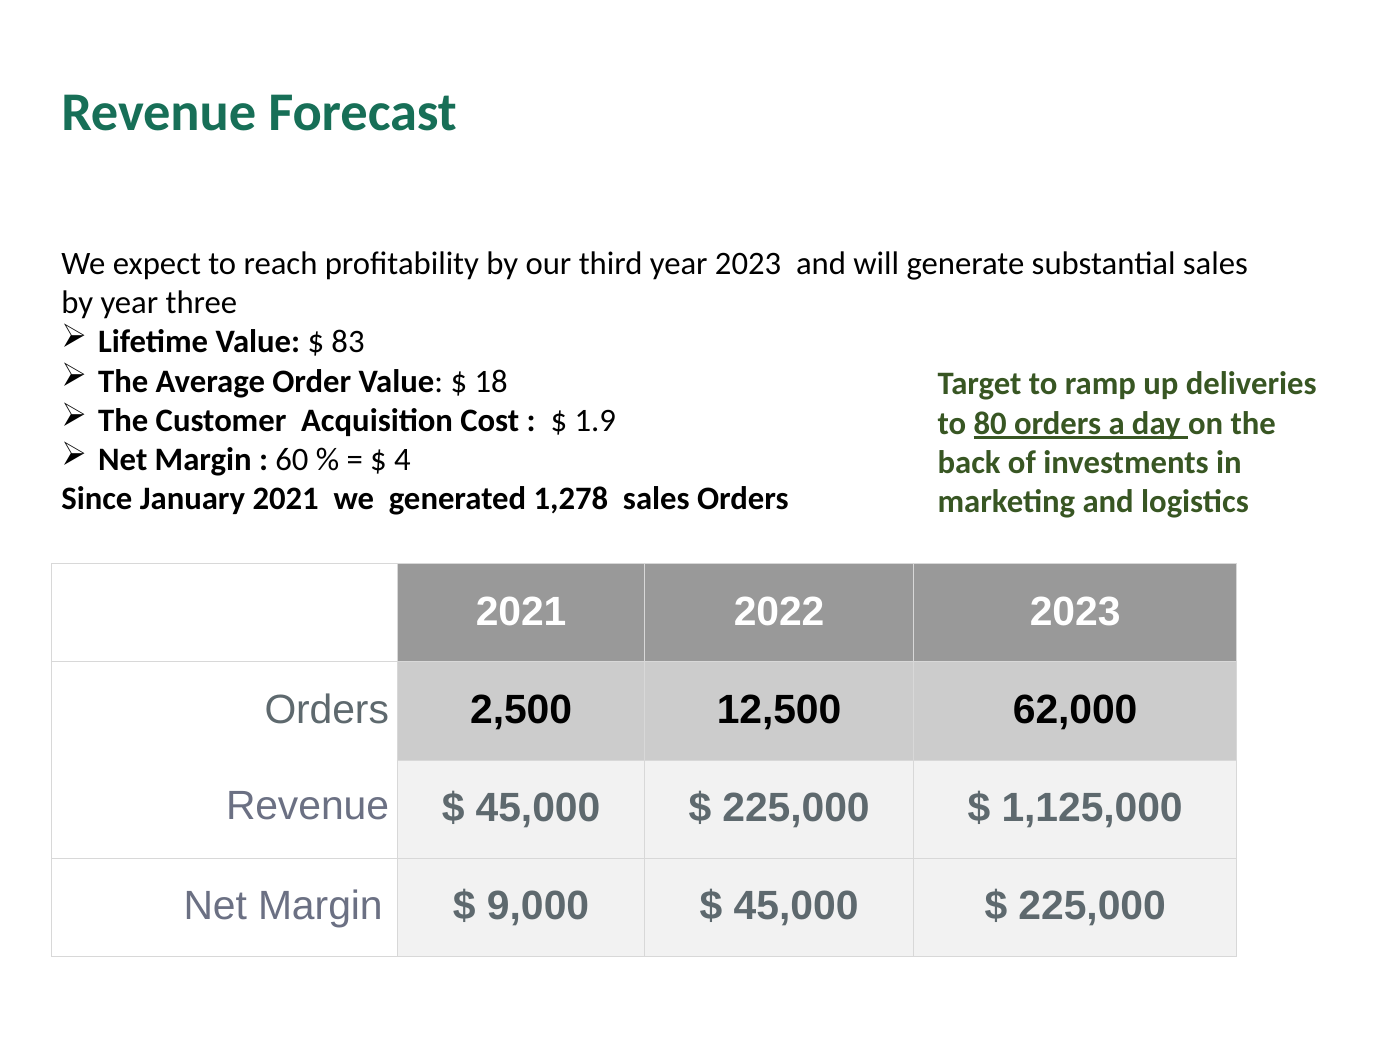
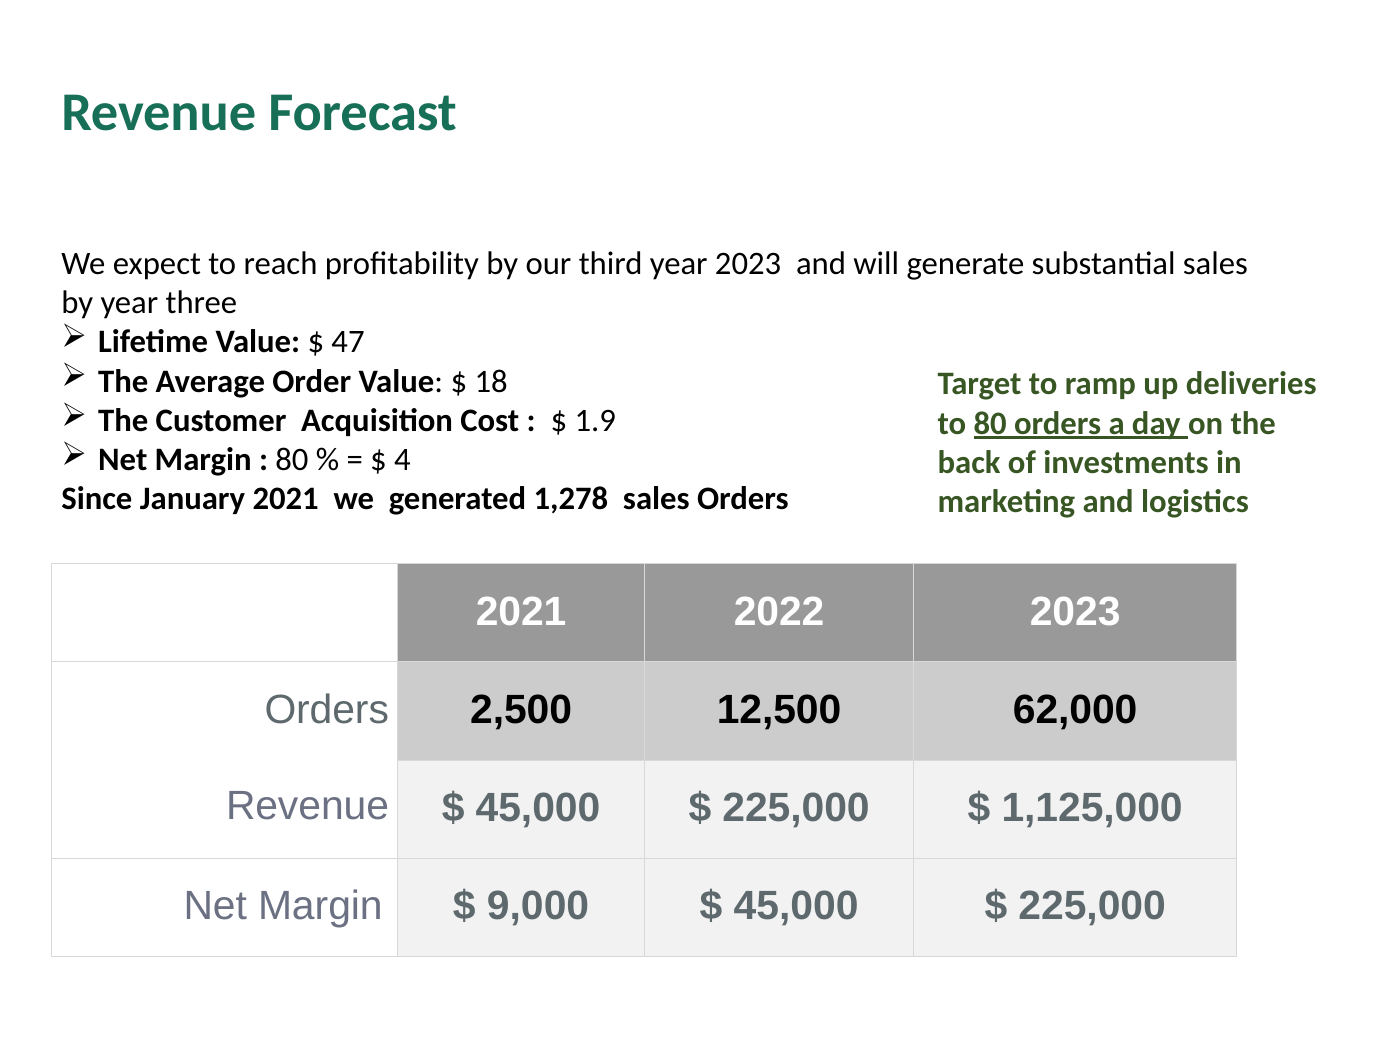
83: 83 -> 47
60 at (292, 460): 60 -> 80
